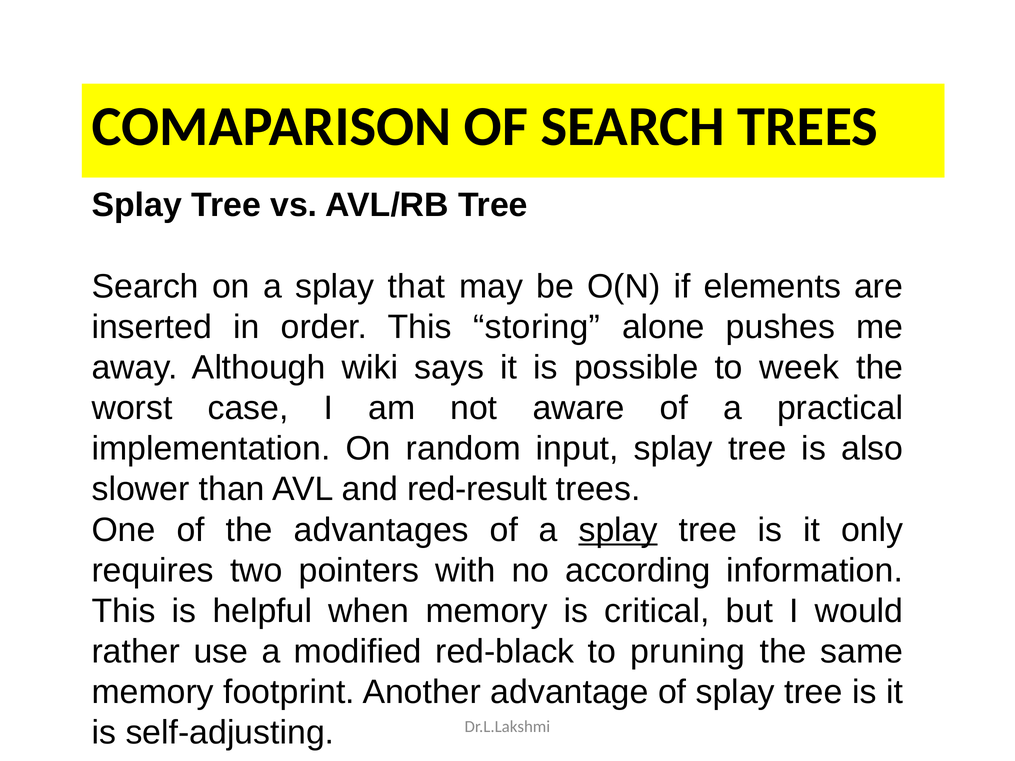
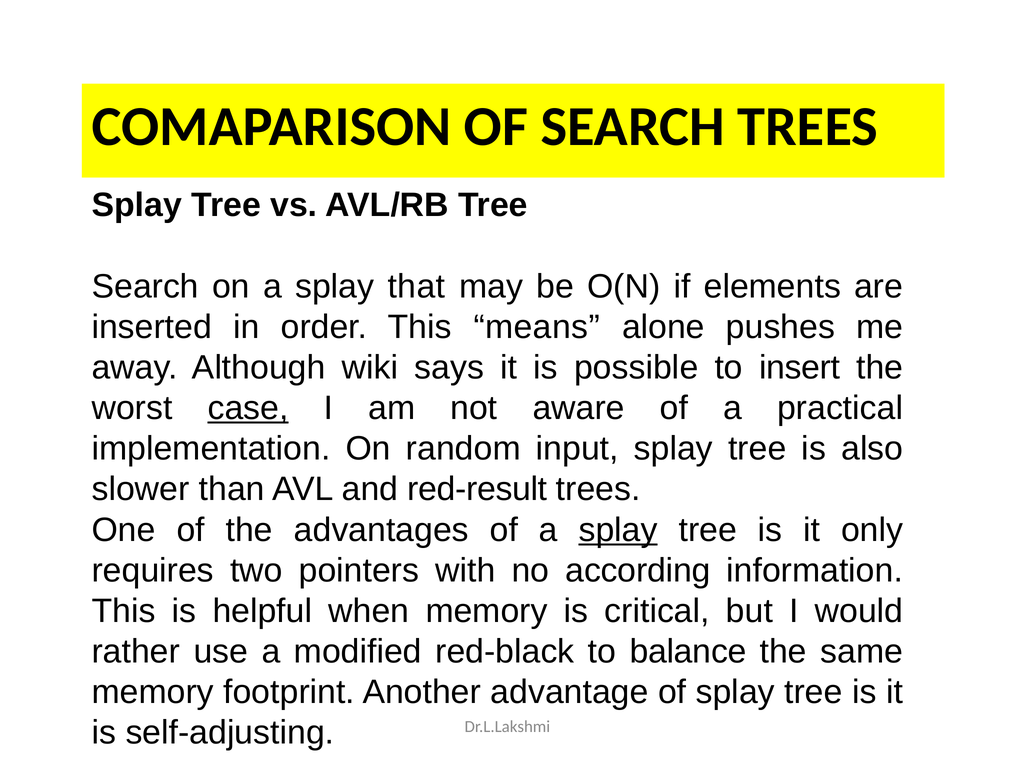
storing: storing -> means
week: week -> insert
case underline: none -> present
pruning: pruning -> balance
